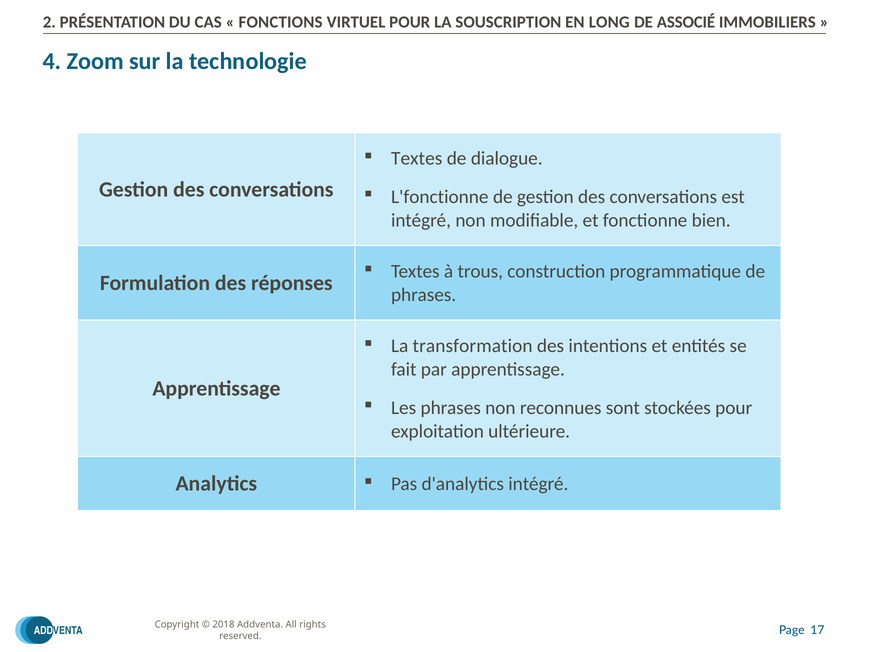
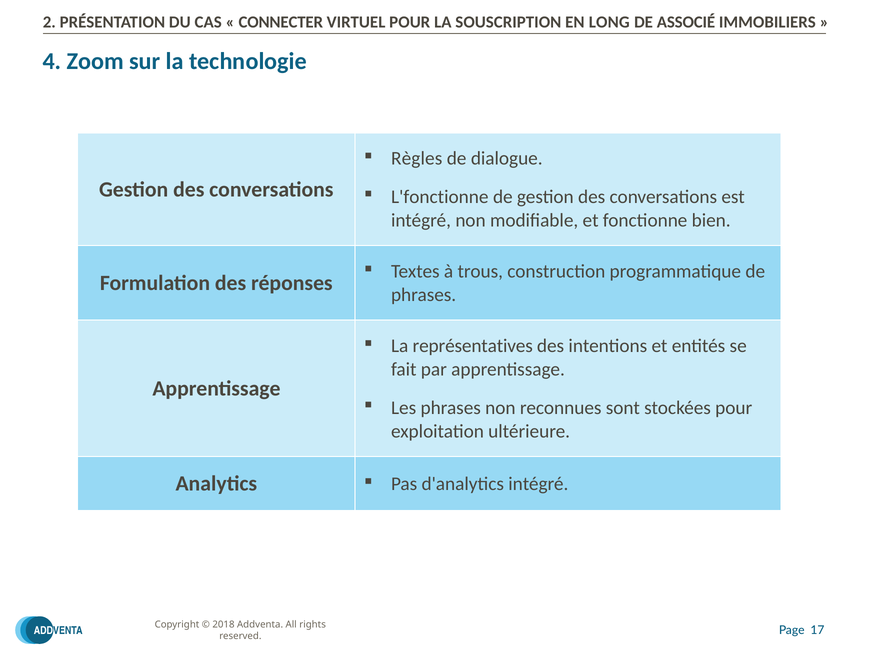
FONCTIONS: FONCTIONS -> CONNECTER
Textes at (417, 159): Textes -> Règles
transformation: transformation -> représentatives
